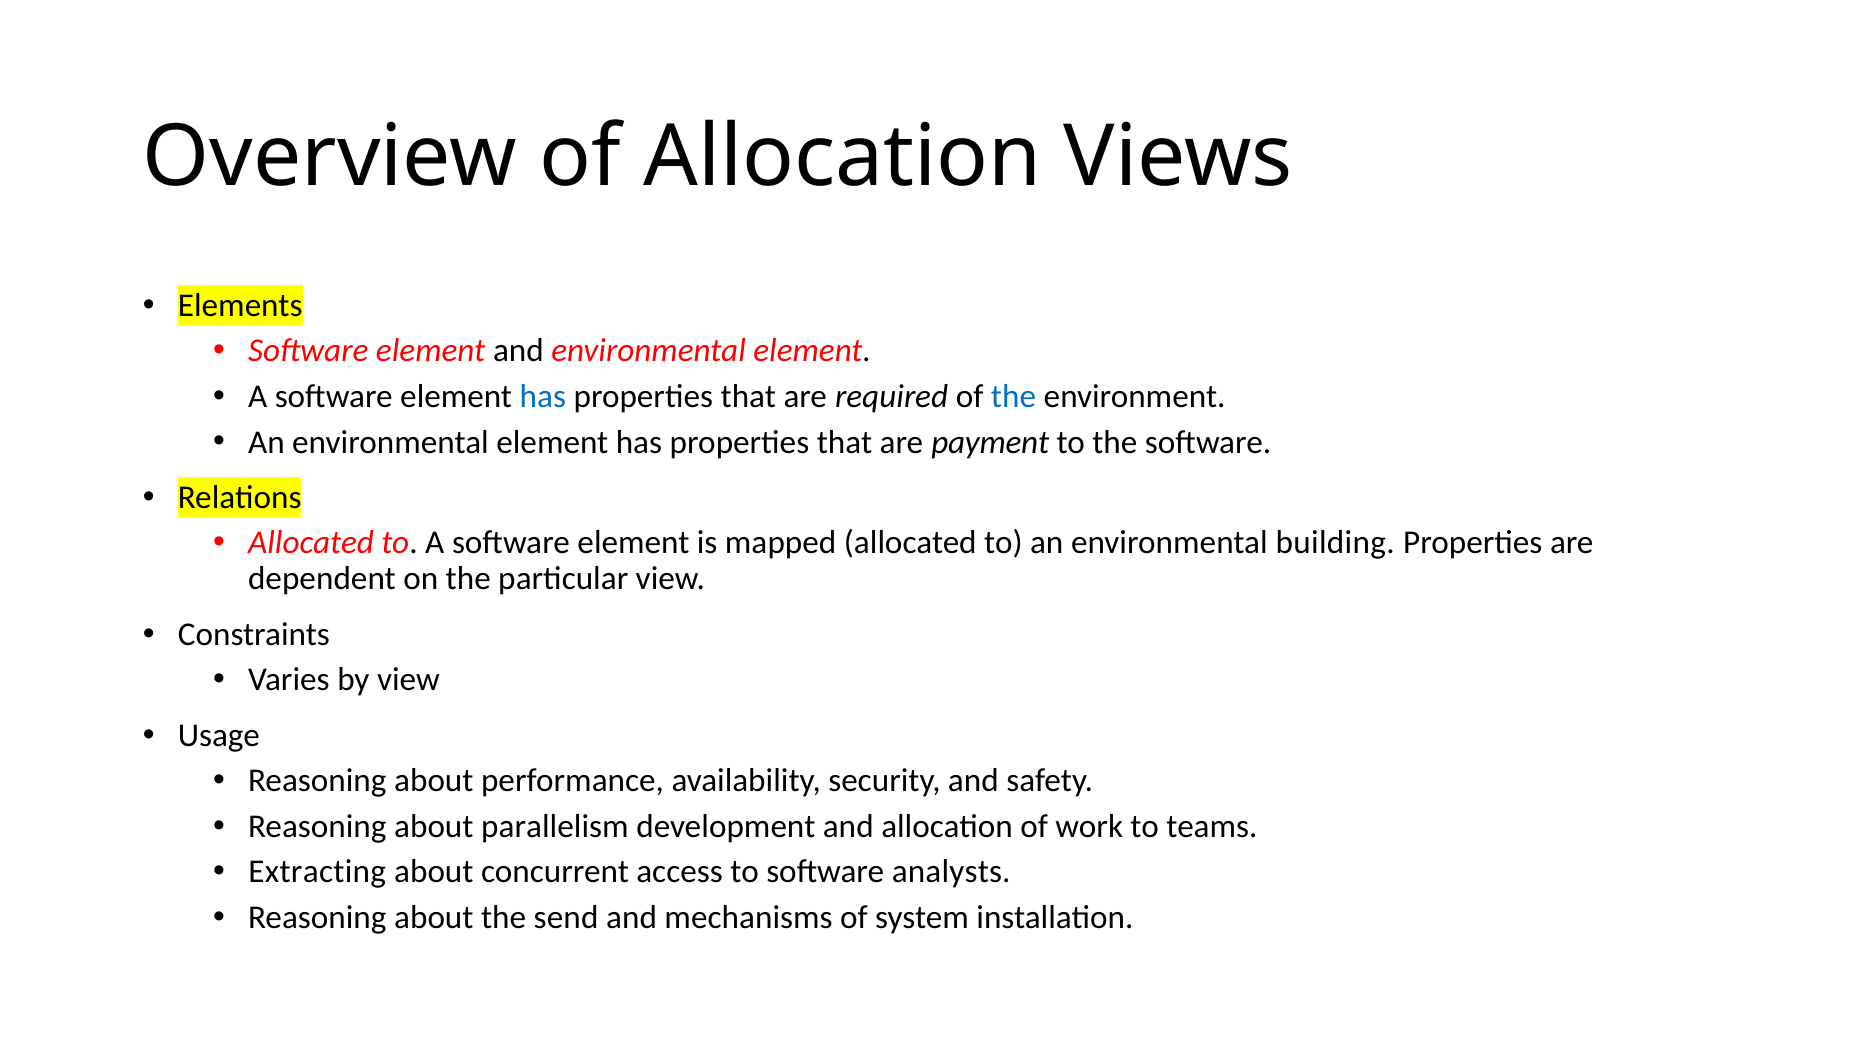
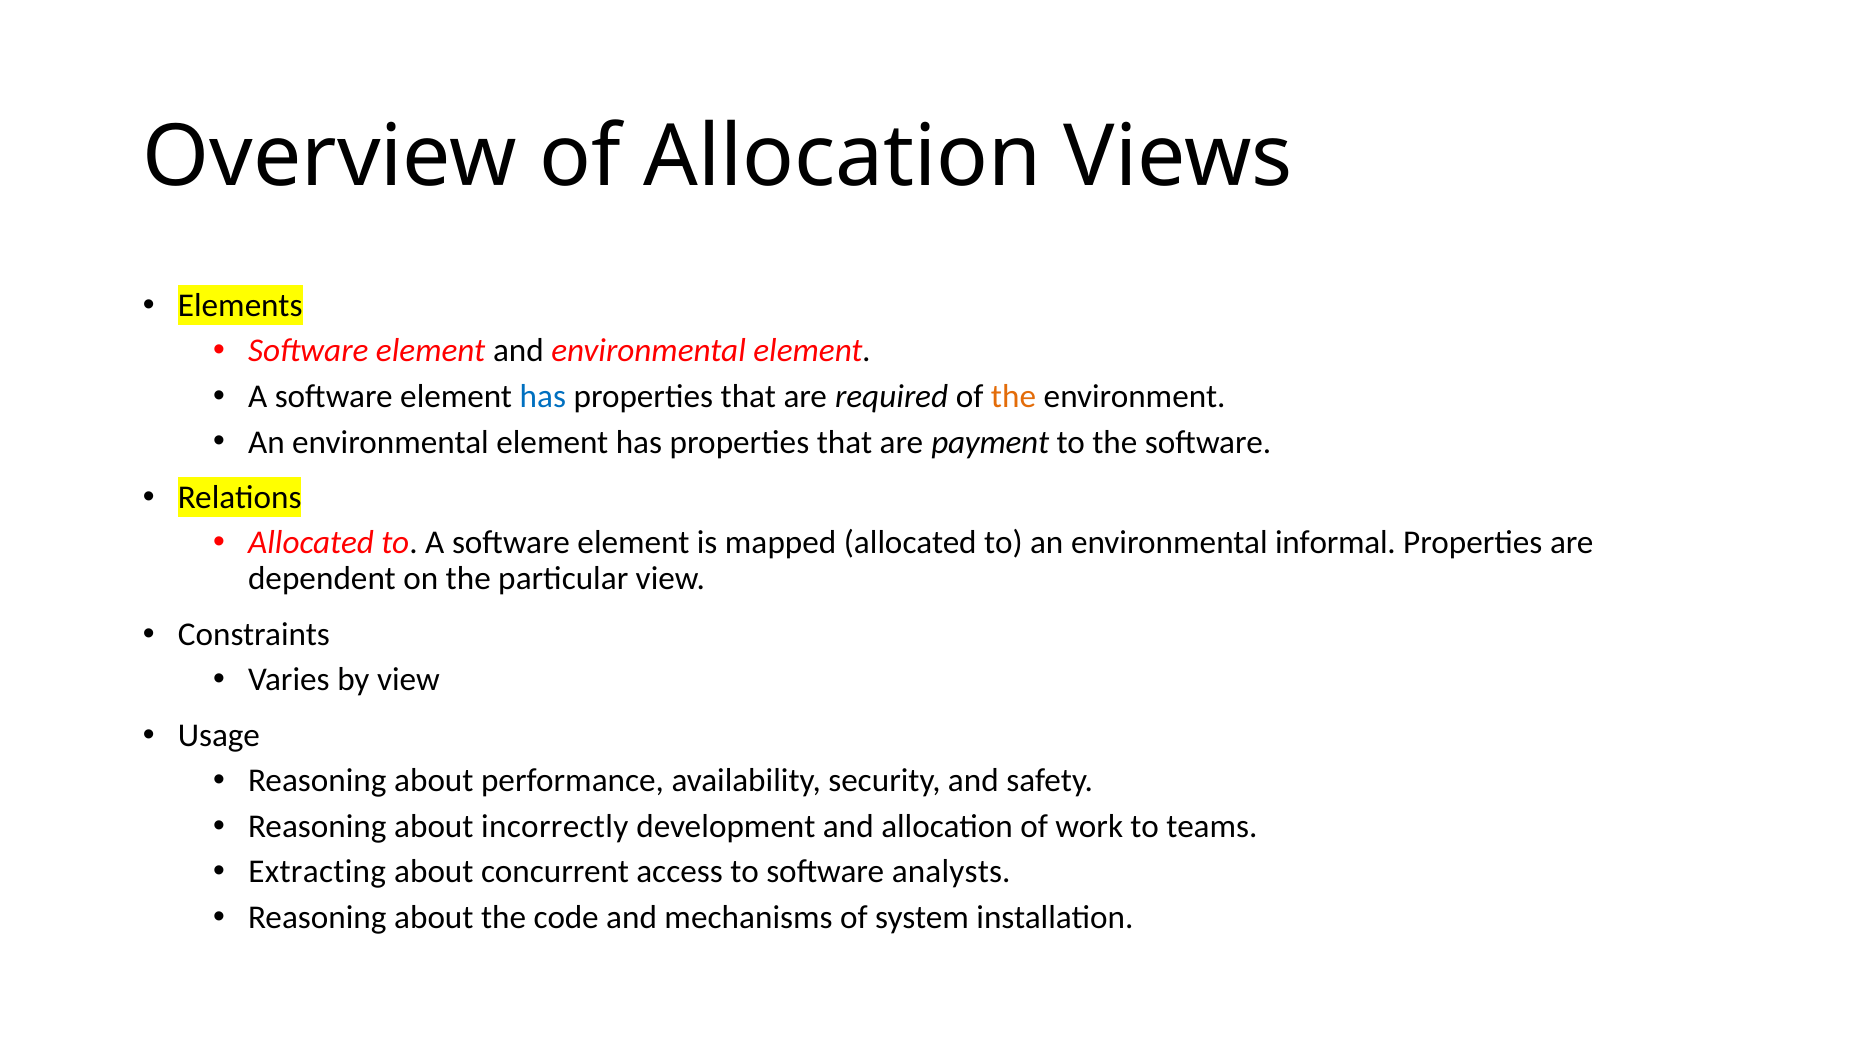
the at (1014, 396) colour: blue -> orange
building: building -> informal
parallelism: parallelism -> incorrectly
send: send -> code
